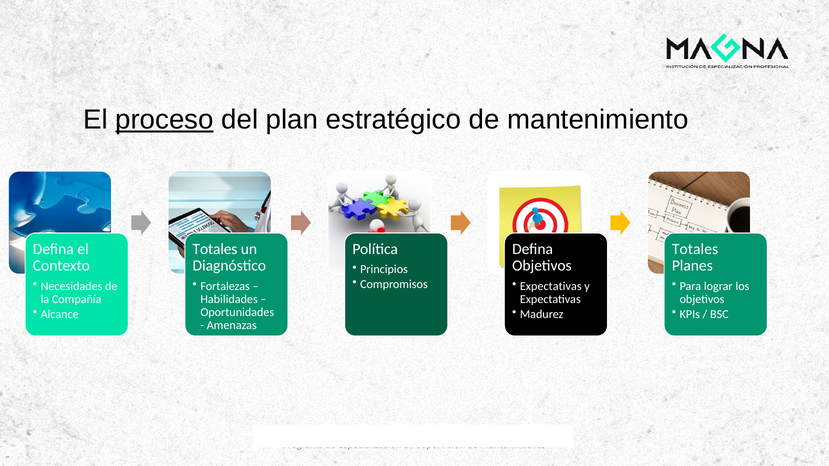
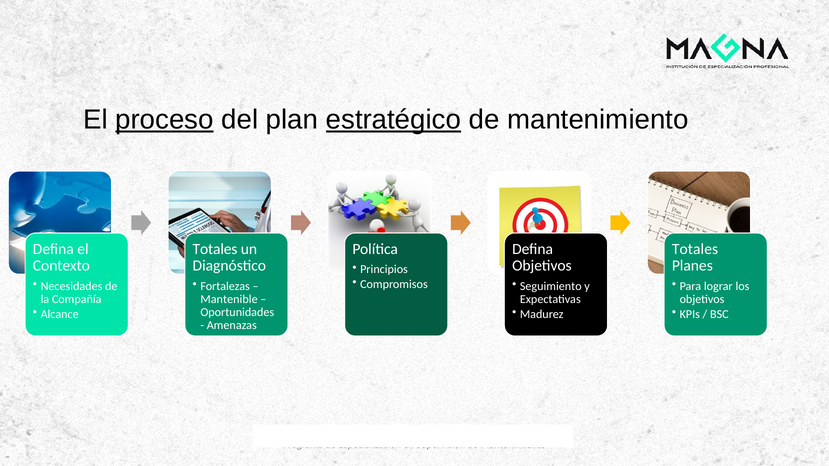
estratégico underline: none -> present
Expectativas at (551, 286): Expectativas -> Seguimiento
Habilidades: Habilidades -> Mantenible
